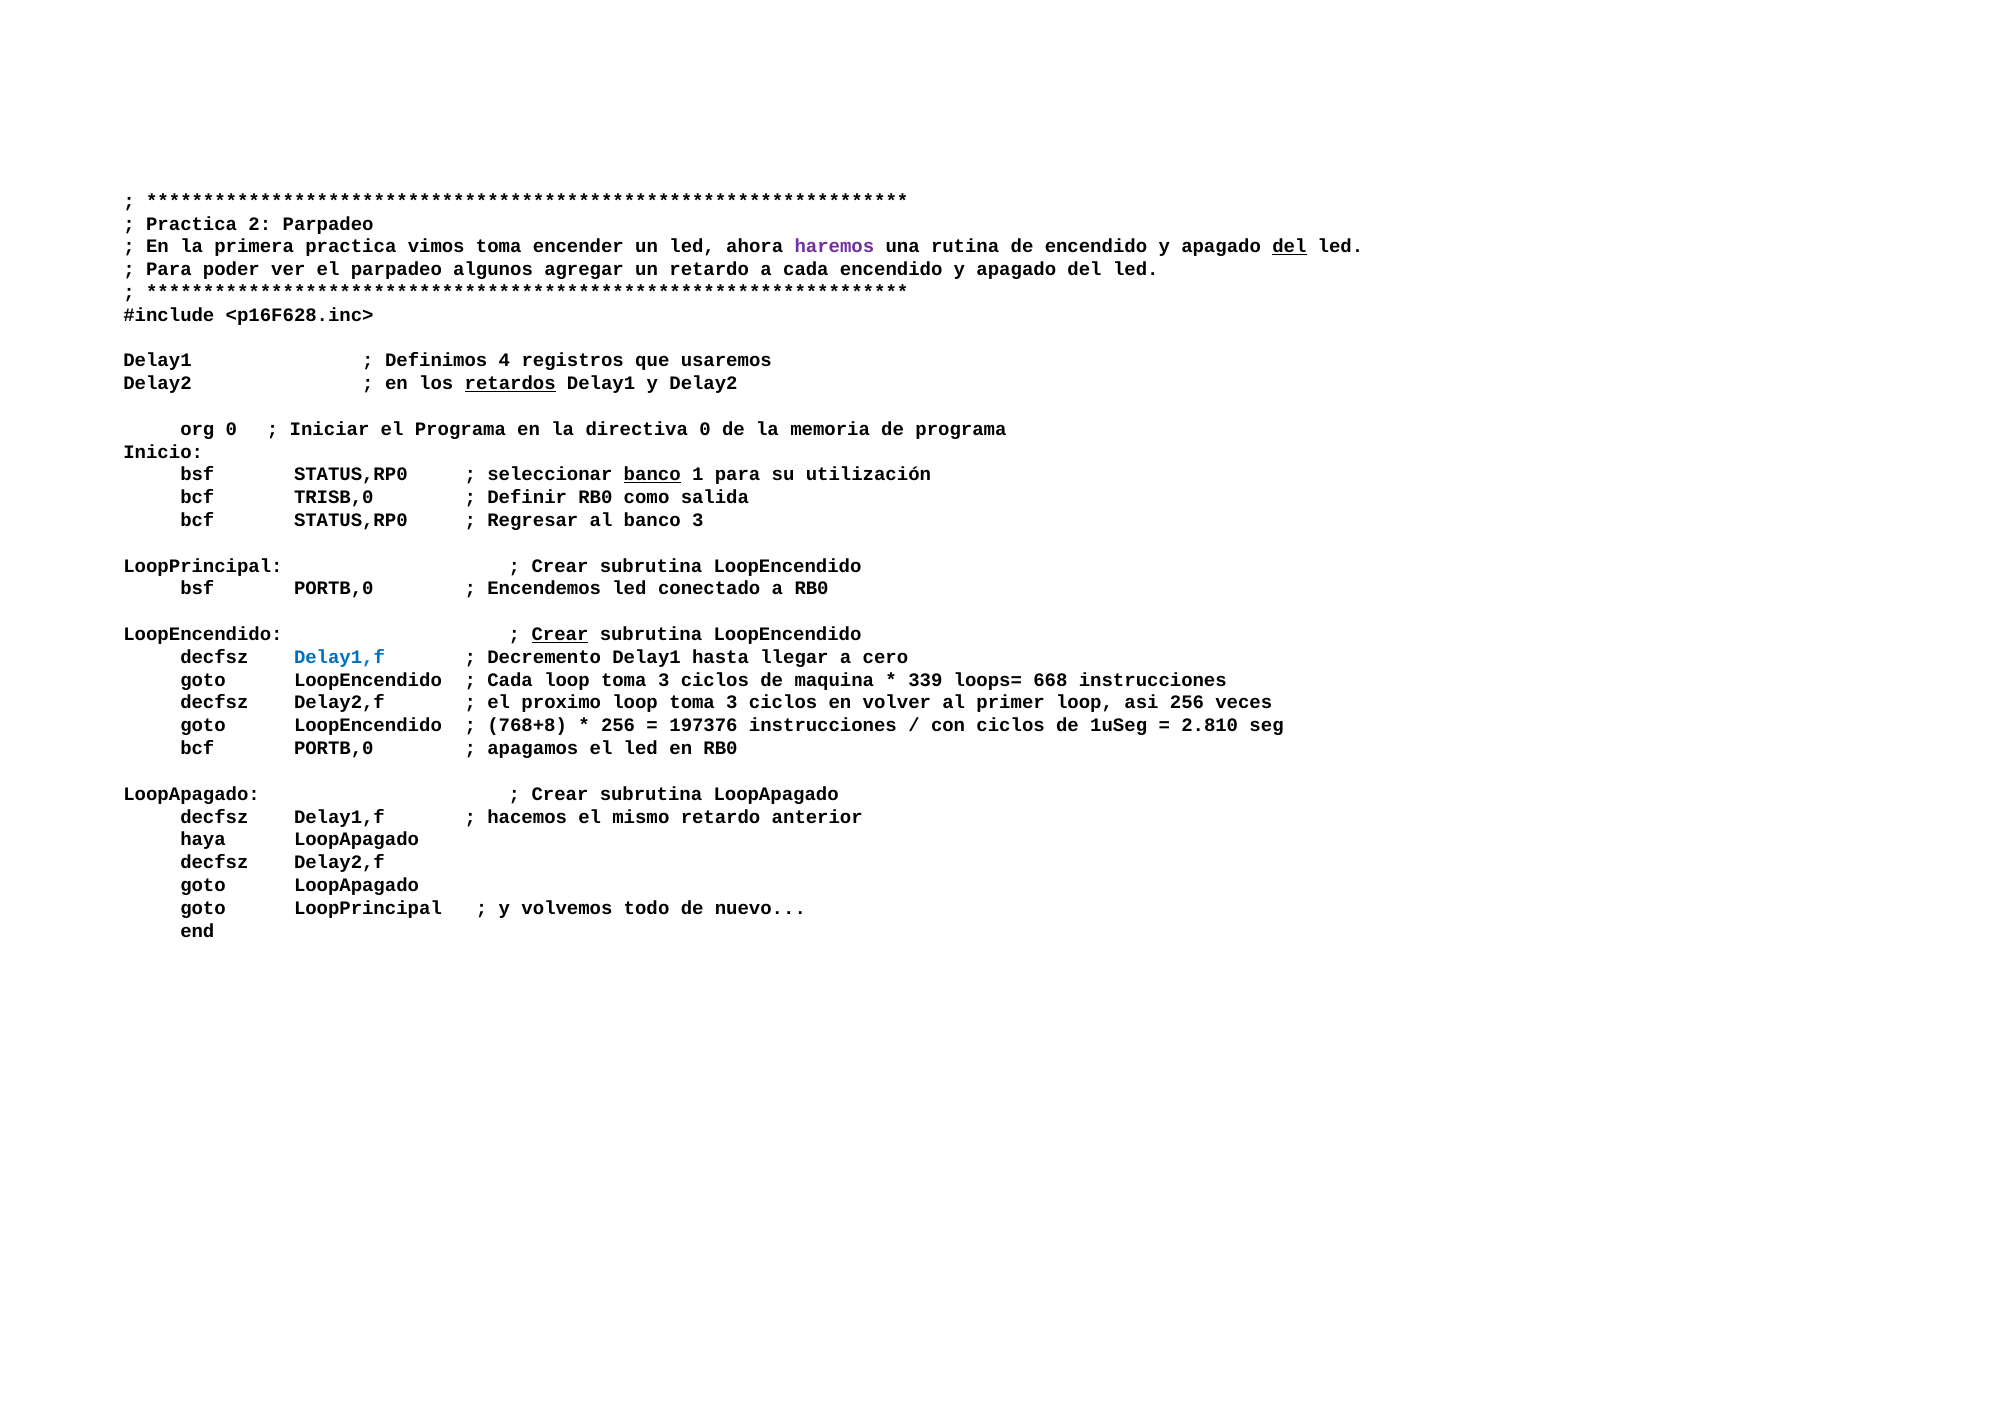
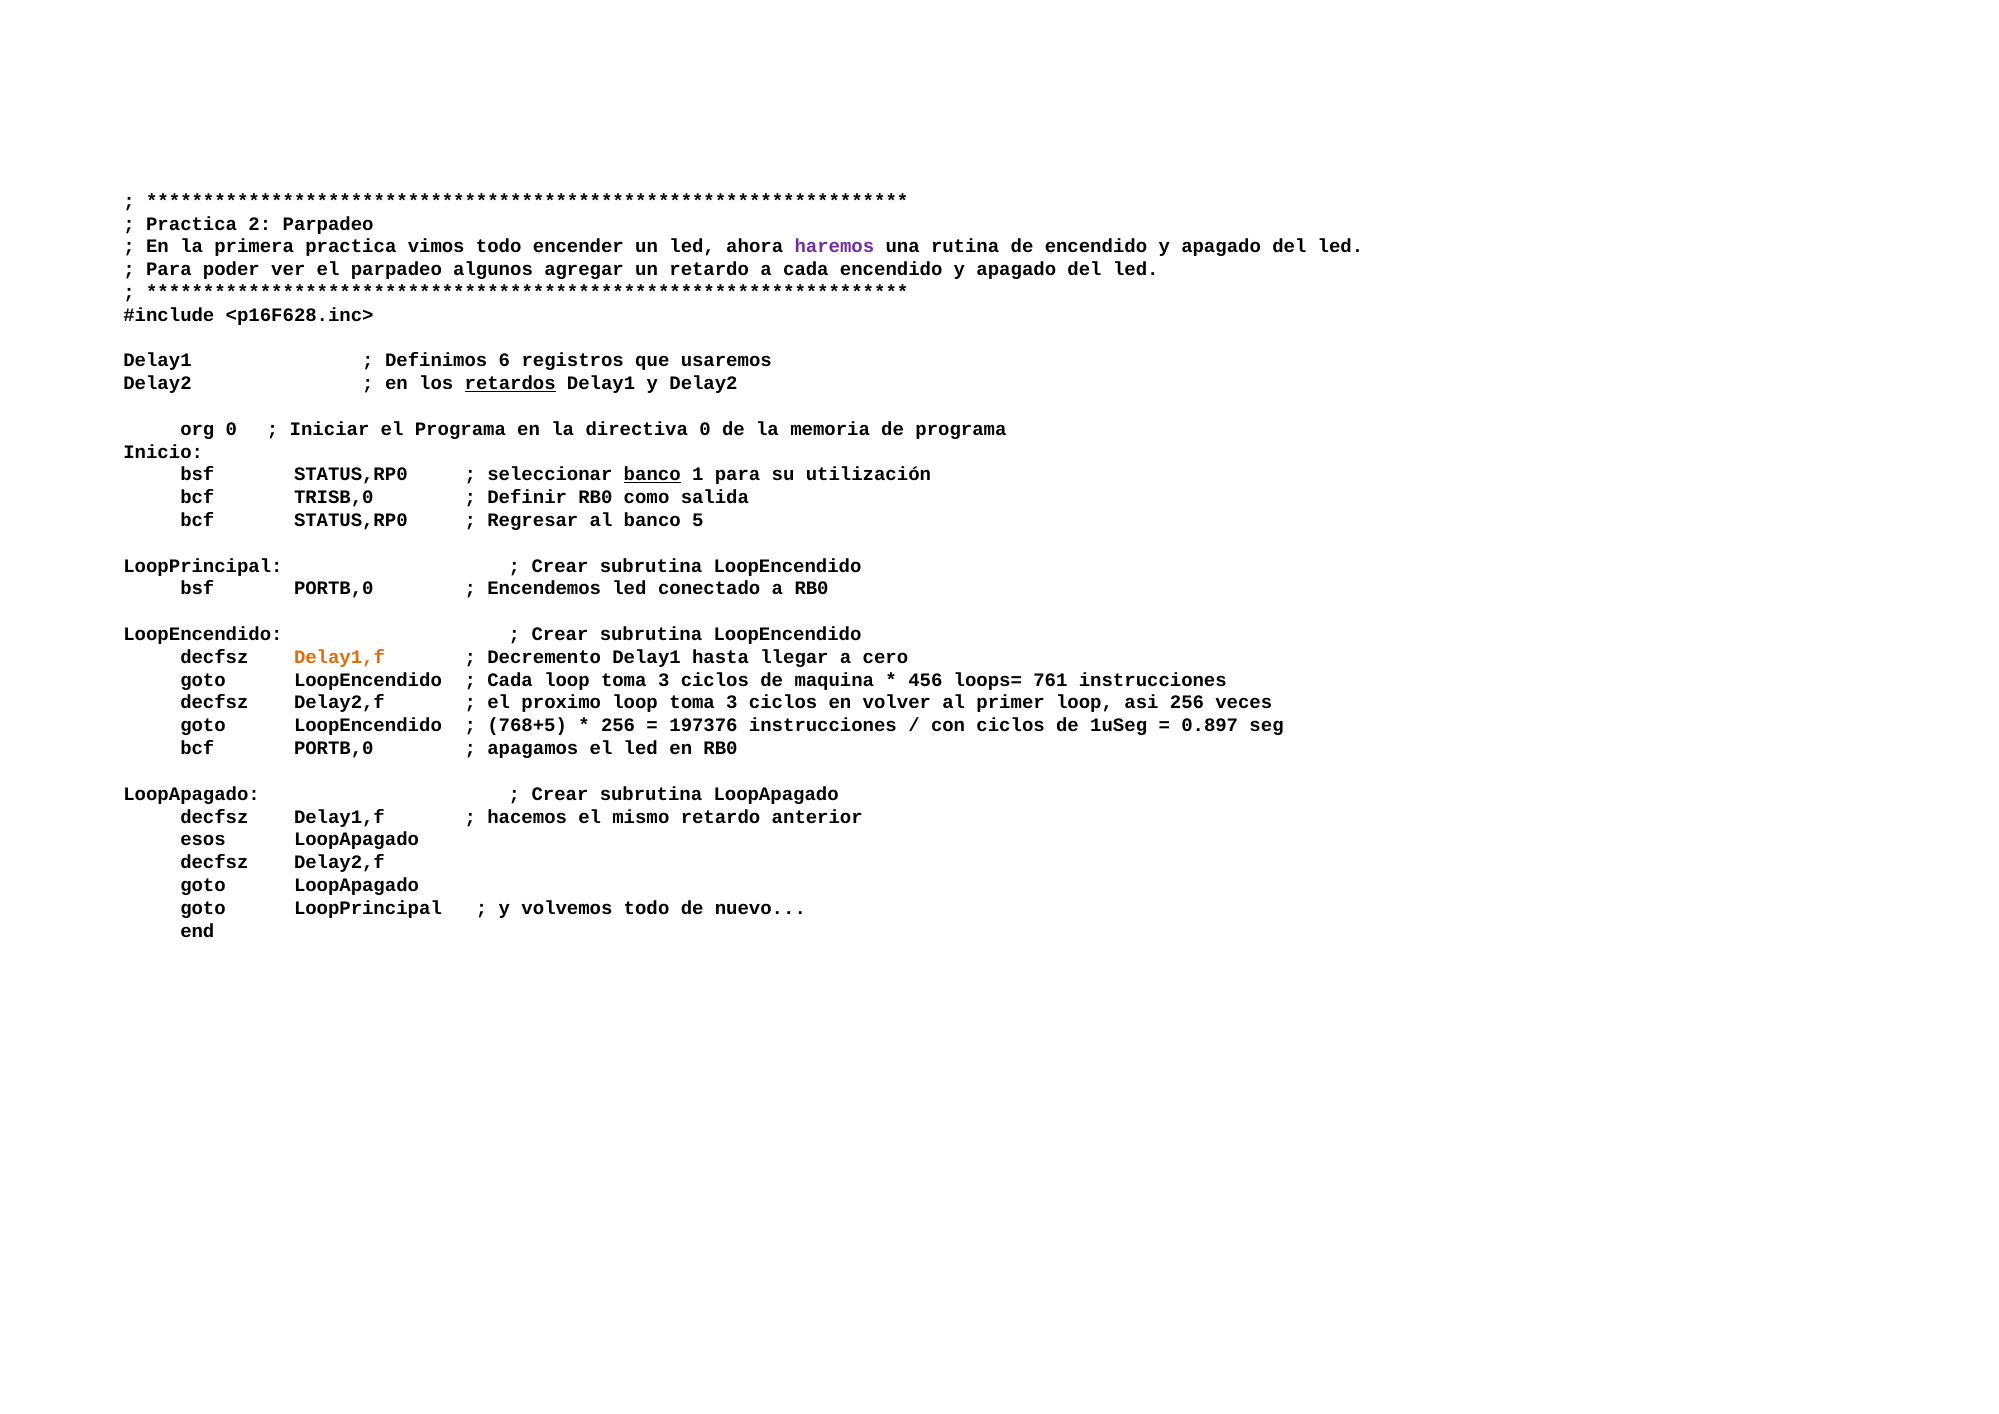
vimos toma: toma -> todo
del at (1289, 247) underline: present -> none
4: 4 -> 6
banco 3: 3 -> 5
Crear at (560, 634) underline: present -> none
Delay1,f at (339, 657) colour: blue -> orange
339: 339 -> 456
668: 668 -> 761
768+8: 768+8 -> 768+5
2.810: 2.810 -> 0.897
haya: haya -> esos
